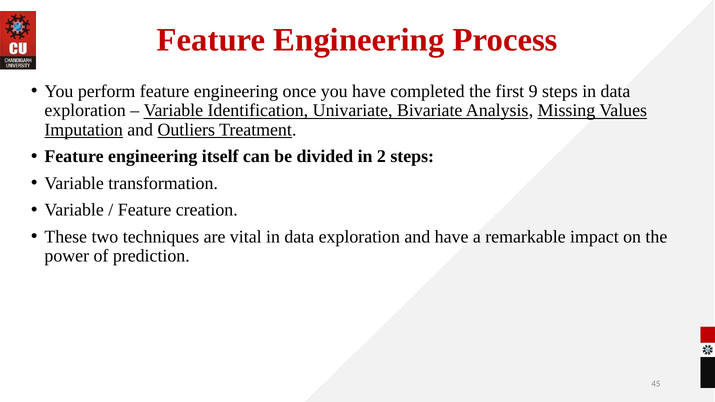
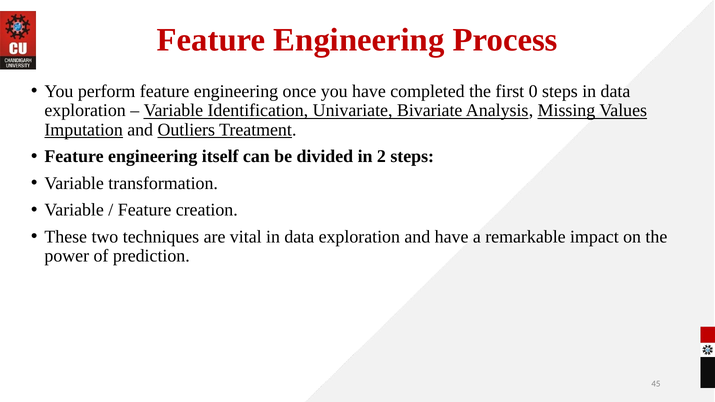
9: 9 -> 0
